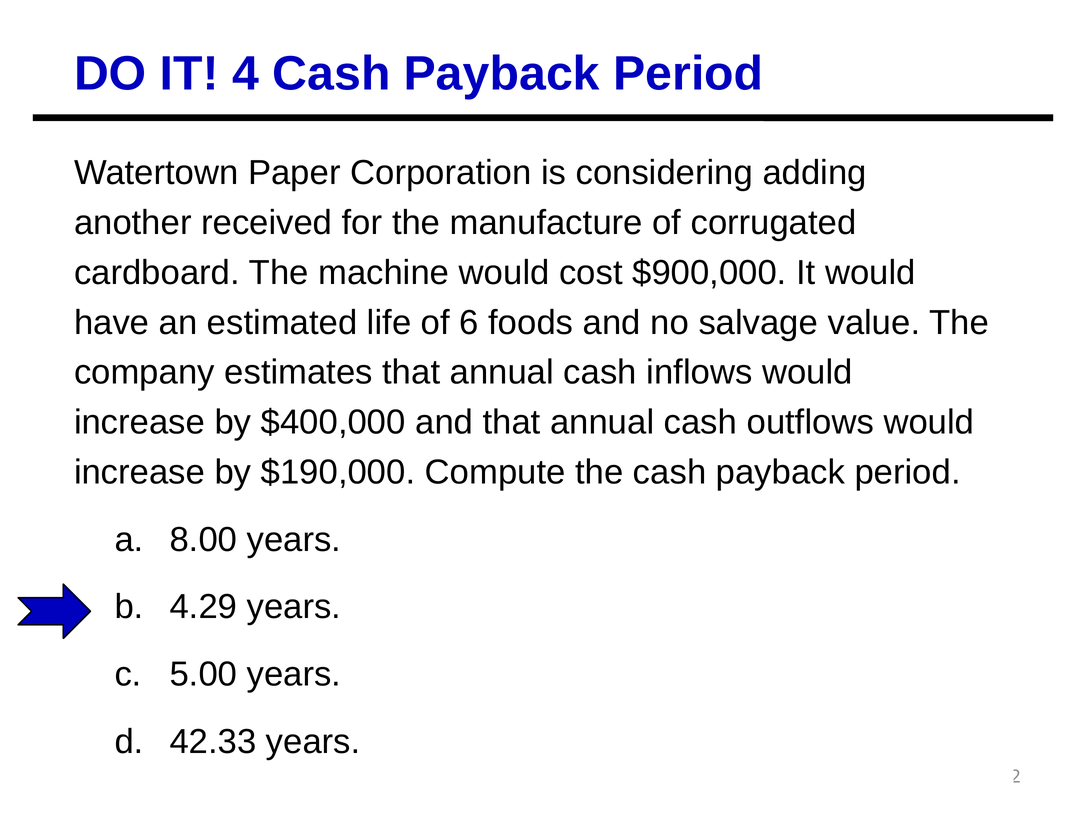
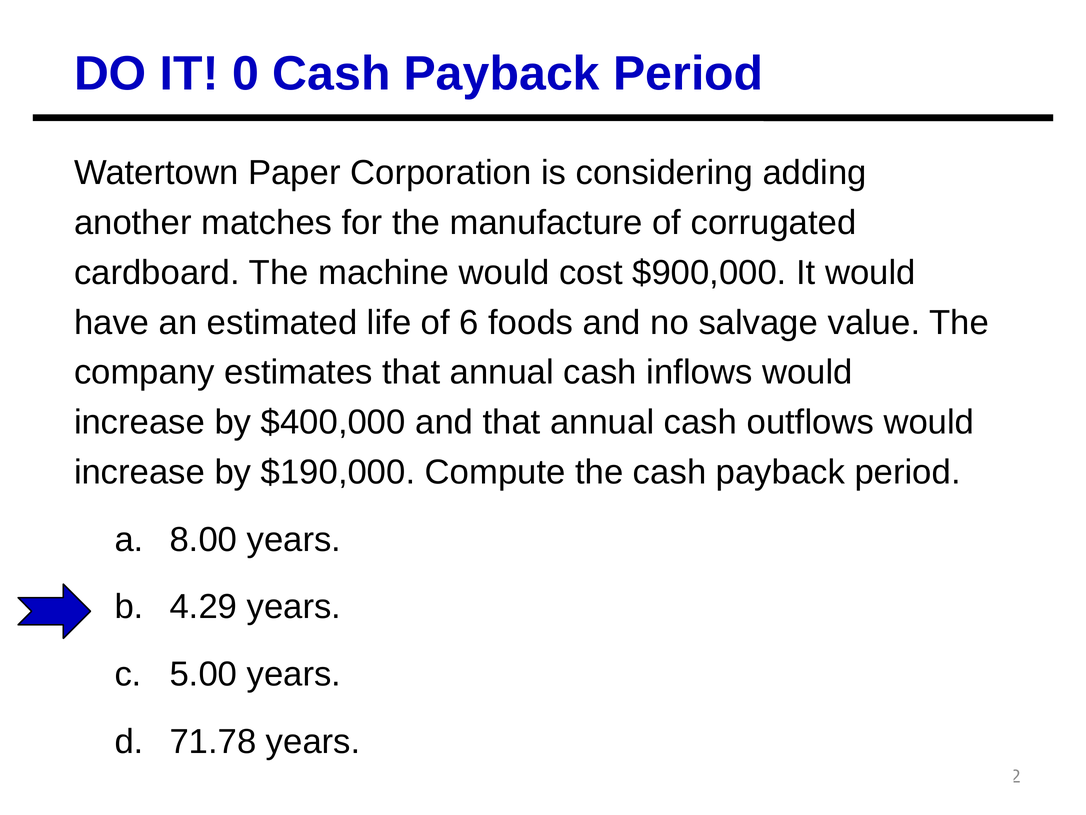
4: 4 -> 0
received: received -> matches
42.33: 42.33 -> 71.78
